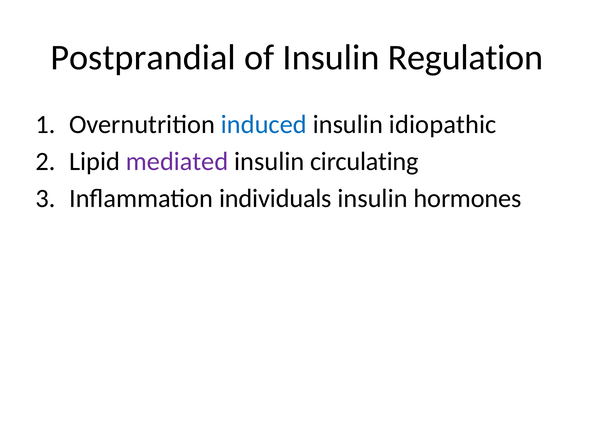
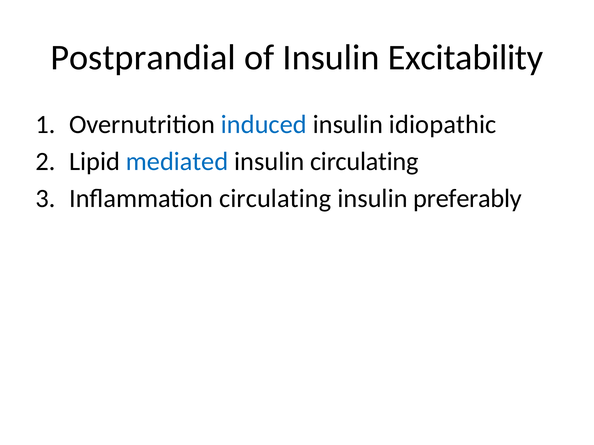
Regulation: Regulation -> Excitability
mediated colour: purple -> blue
Inflammation individuals: individuals -> circulating
hormones: hormones -> preferably
